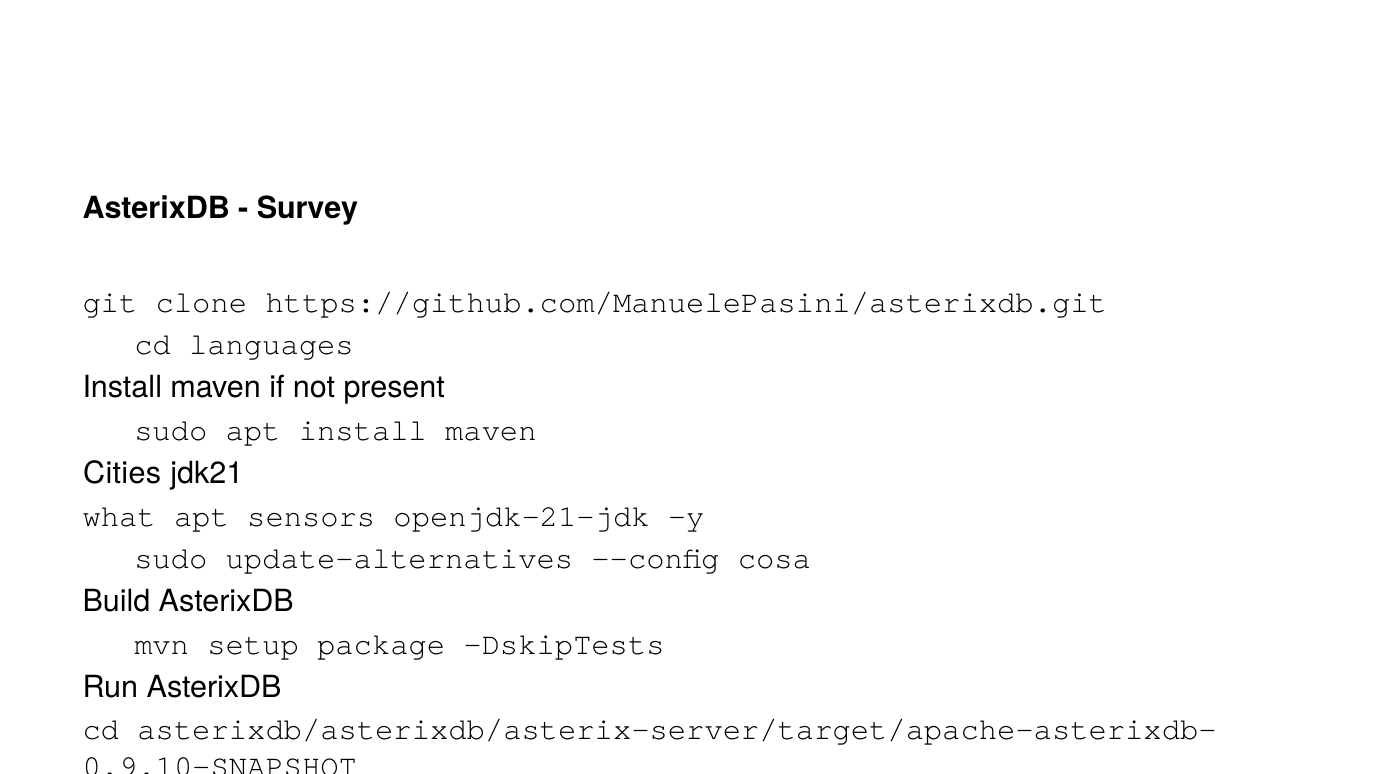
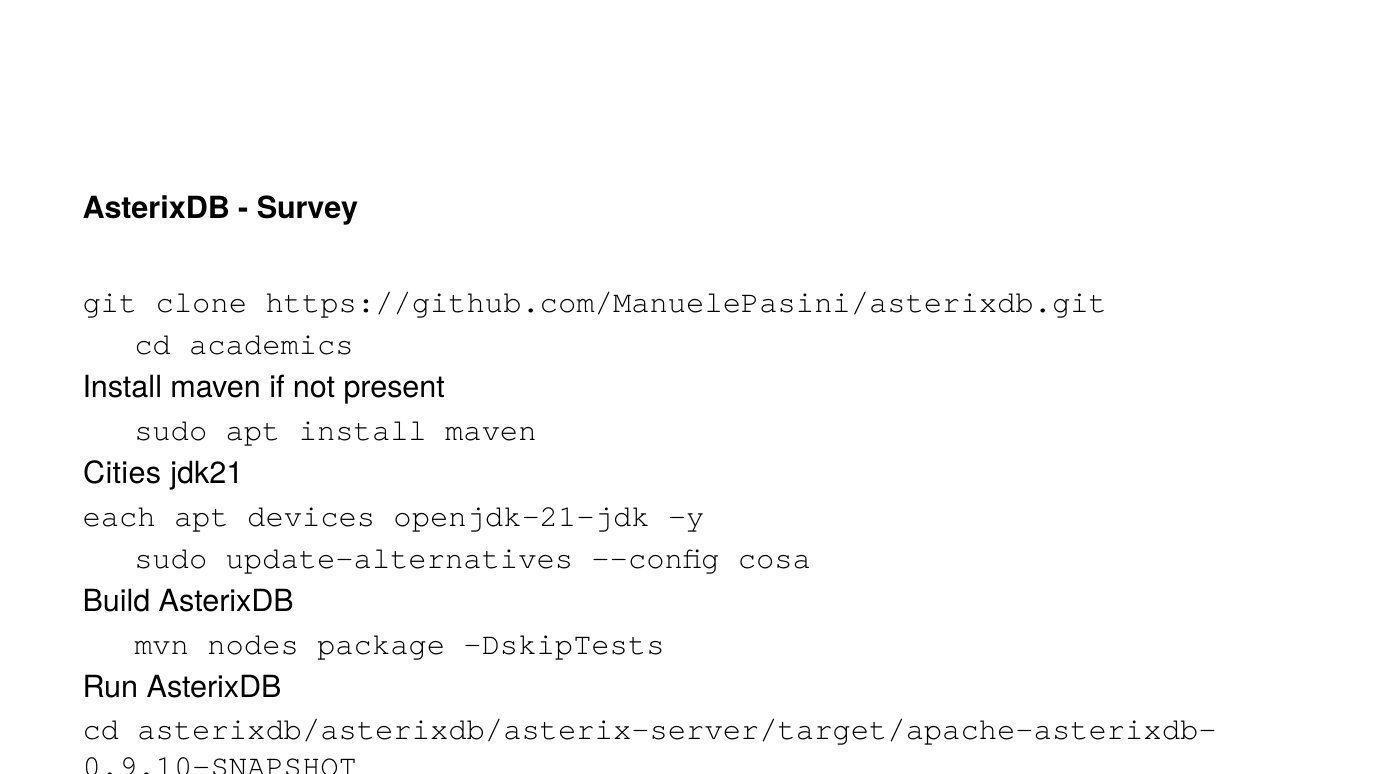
languages: languages -> academics
what: what -> each
sensors: sensors -> devices
mvn setup: setup -> nodes
